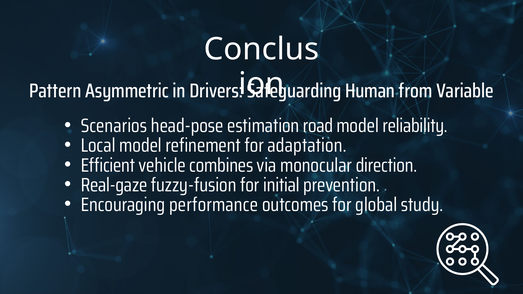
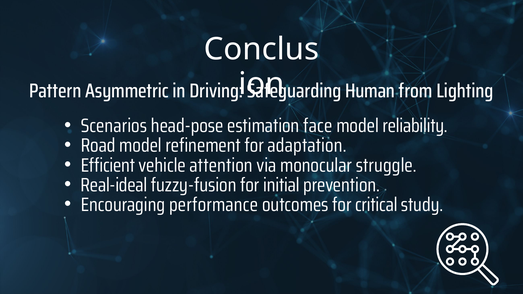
Drivers: Drivers -> Driving
Variable: Variable -> Lighting
road: road -> face
Local: Local -> Road
combines: combines -> attention
direction: direction -> struggle
Real-gaze: Real-gaze -> Real-ideal
global: global -> critical
